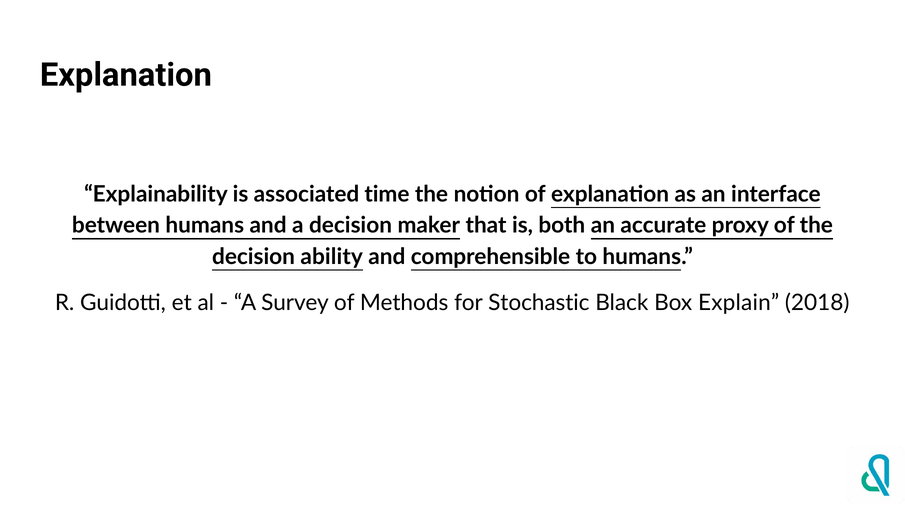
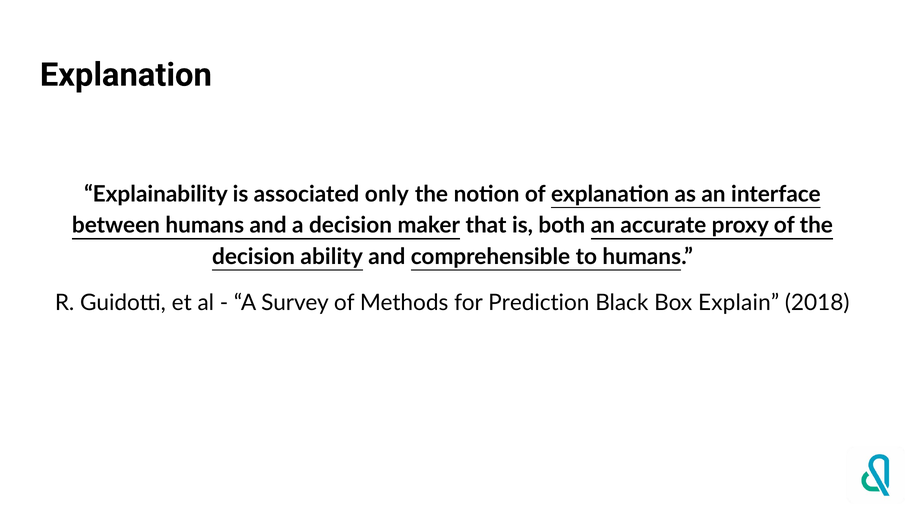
time: time -> only
Stochastic: Stochastic -> Prediction
